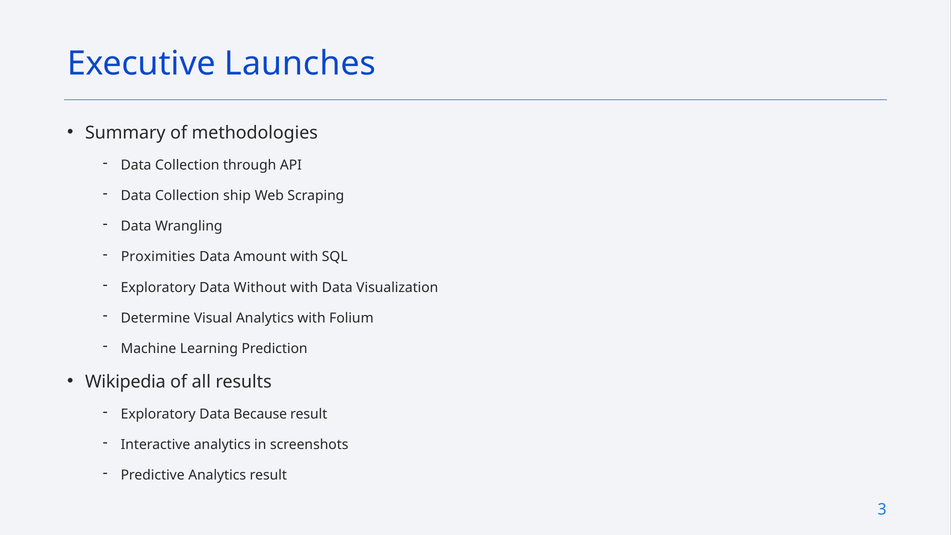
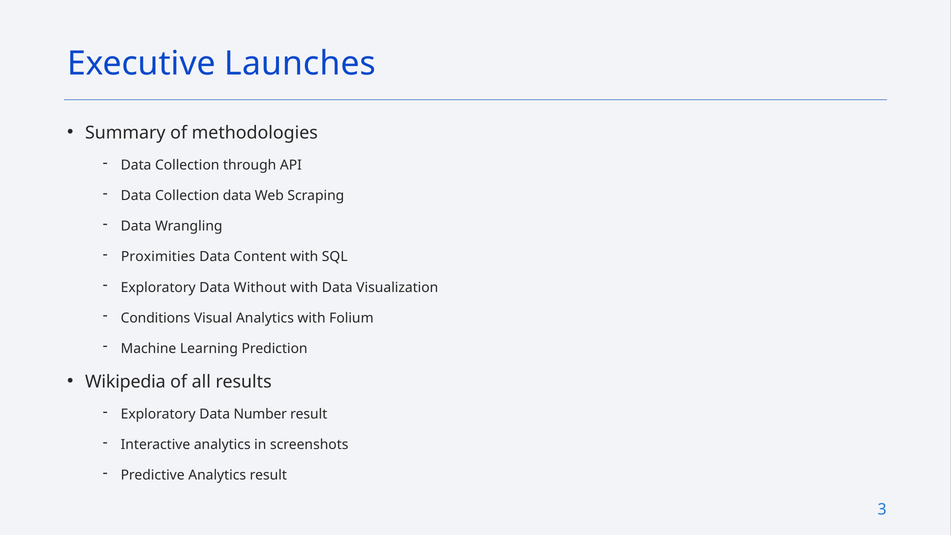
Collection ship: ship -> data
Amount: Amount -> Content
Determine: Determine -> Conditions
Because: Because -> Number
